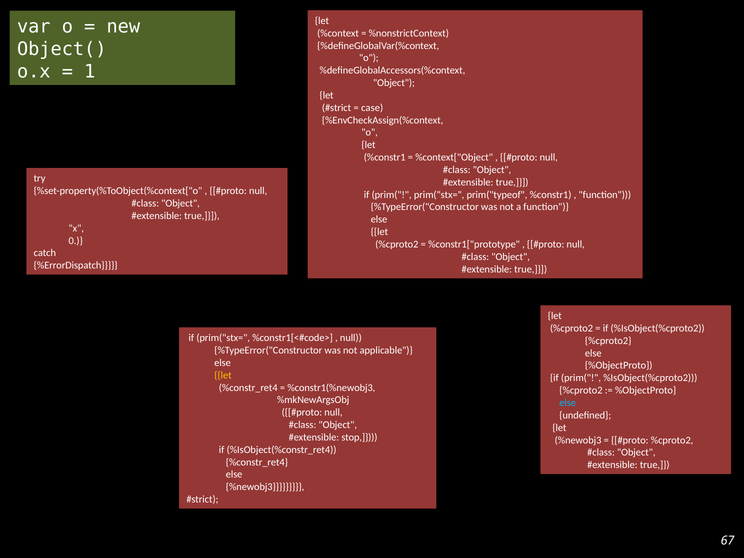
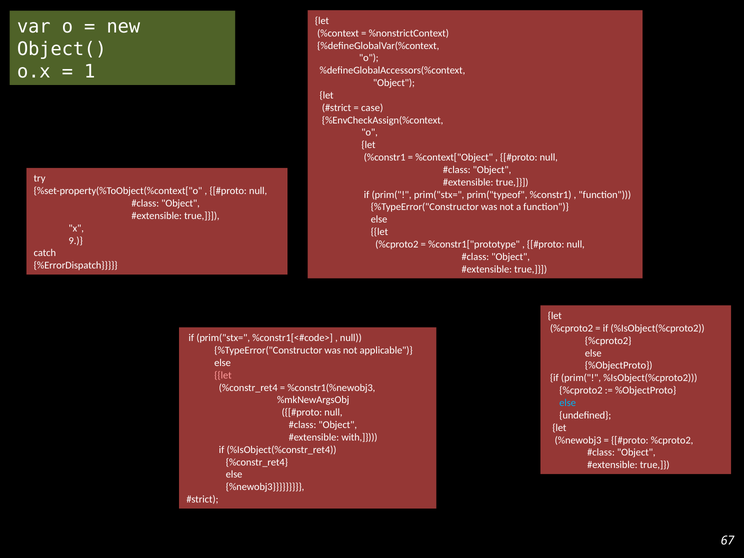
0: 0 -> 9
let at (223, 375) colour: yellow -> pink
stop: stop -> with
